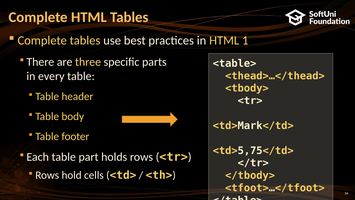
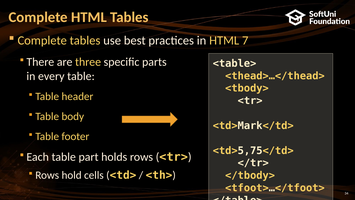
1: 1 -> 7
